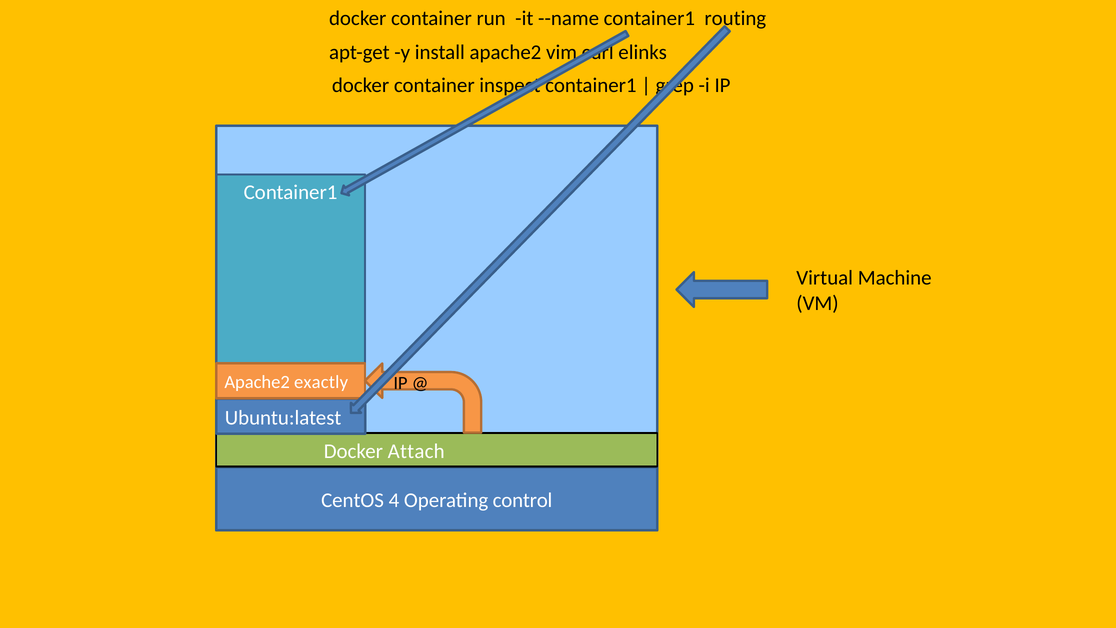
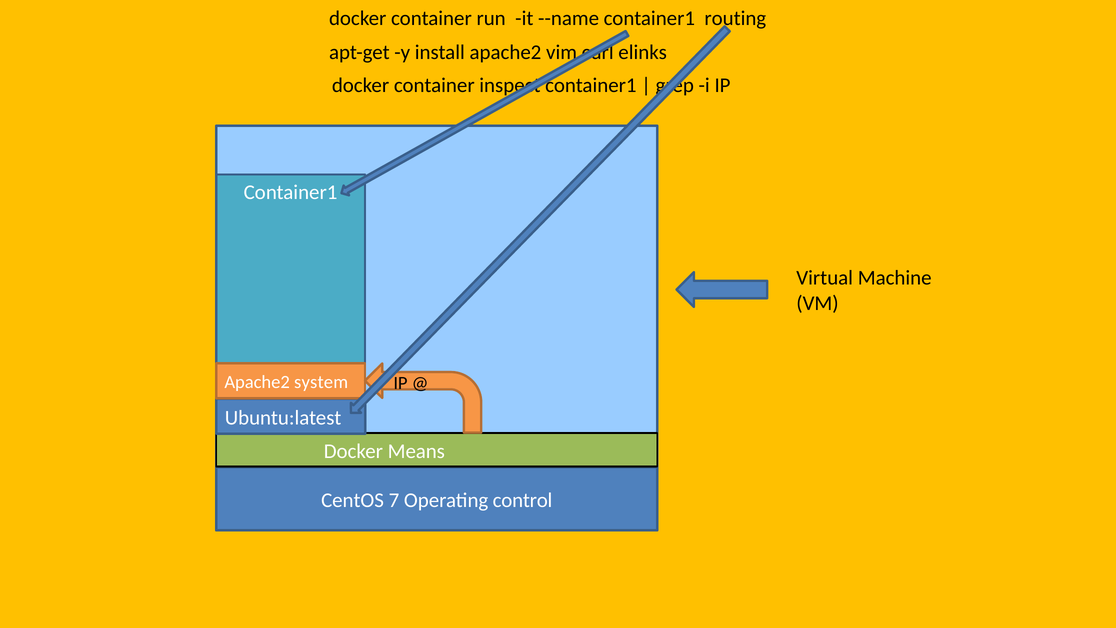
exactly: exactly -> system
Attach: Attach -> Means
4: 4 -> 7
